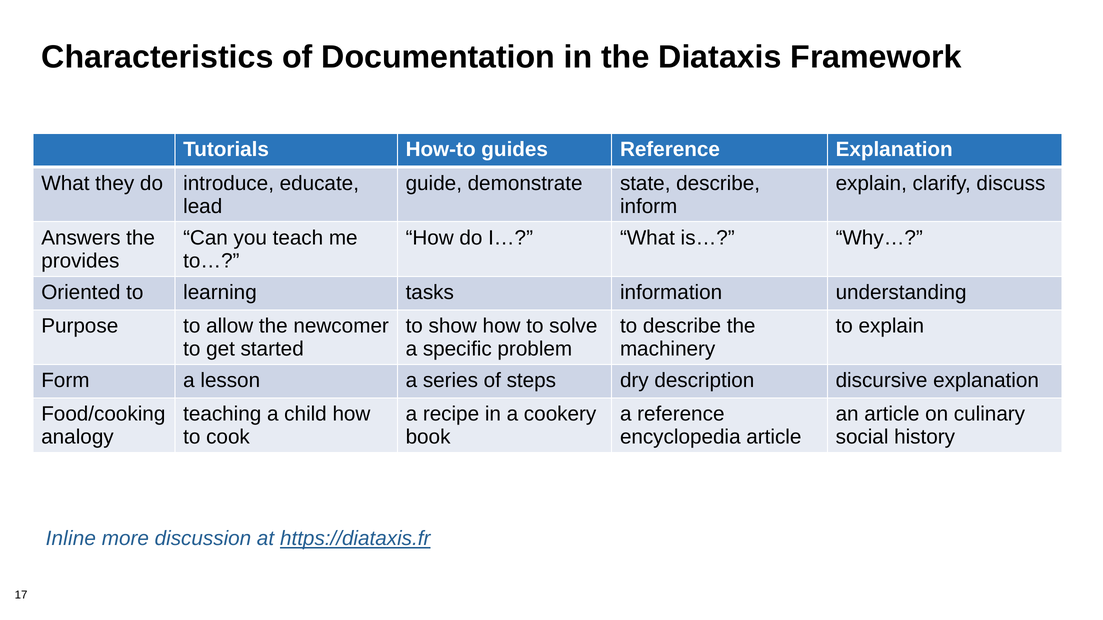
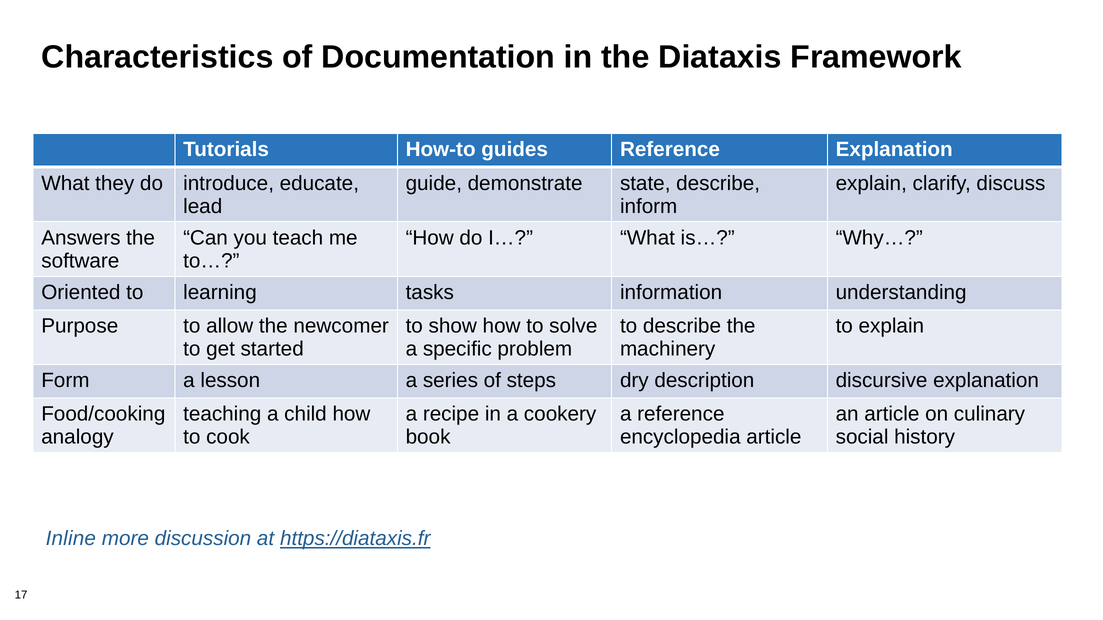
provides: provides -> software
